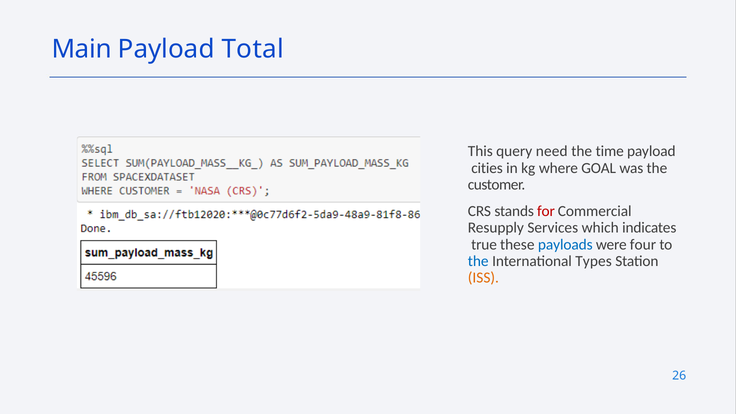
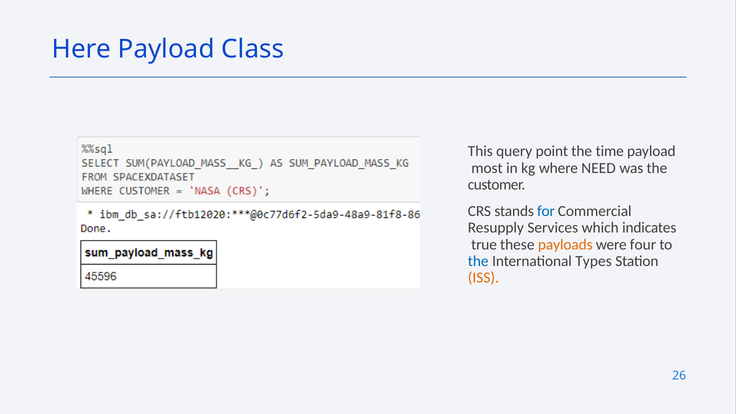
Main: Main -> Here
Total: Total -> Class
need: need -> point
cities: cities -> most
GOAL: GOAL -> NEED
for colour: red -> blue
payloads colour: blue -> orange
